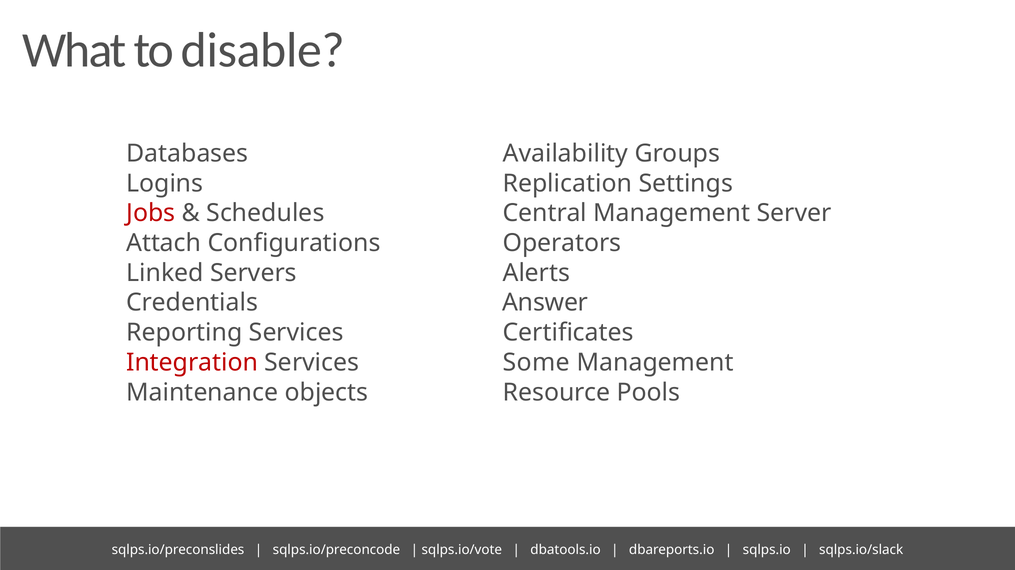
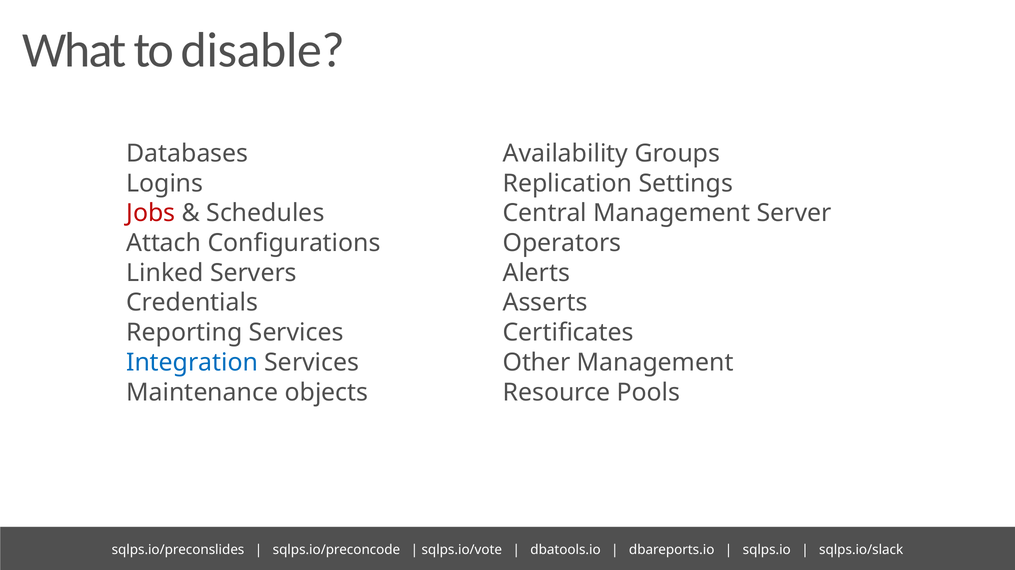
Answer: Answer -> Asserts
Integration colour: red -> blue
Some: Some -> Other
